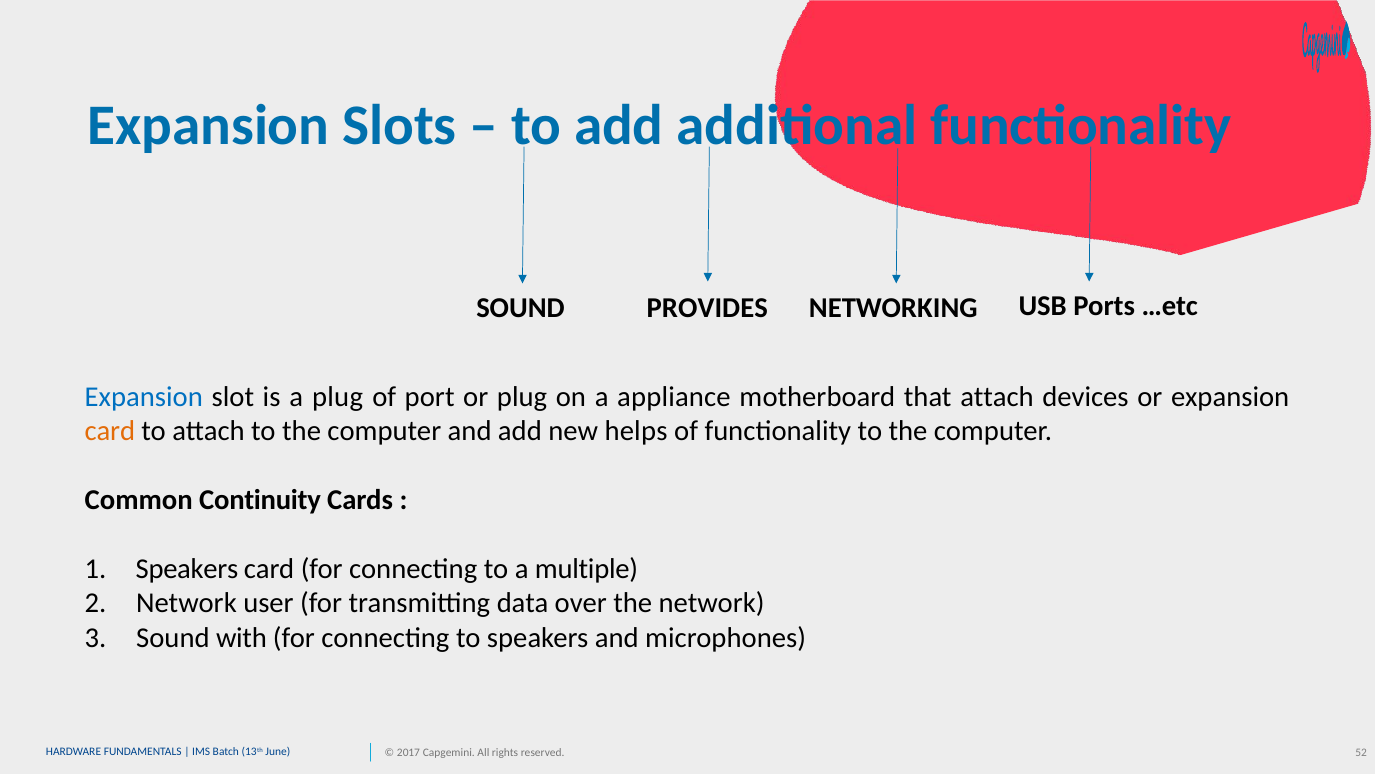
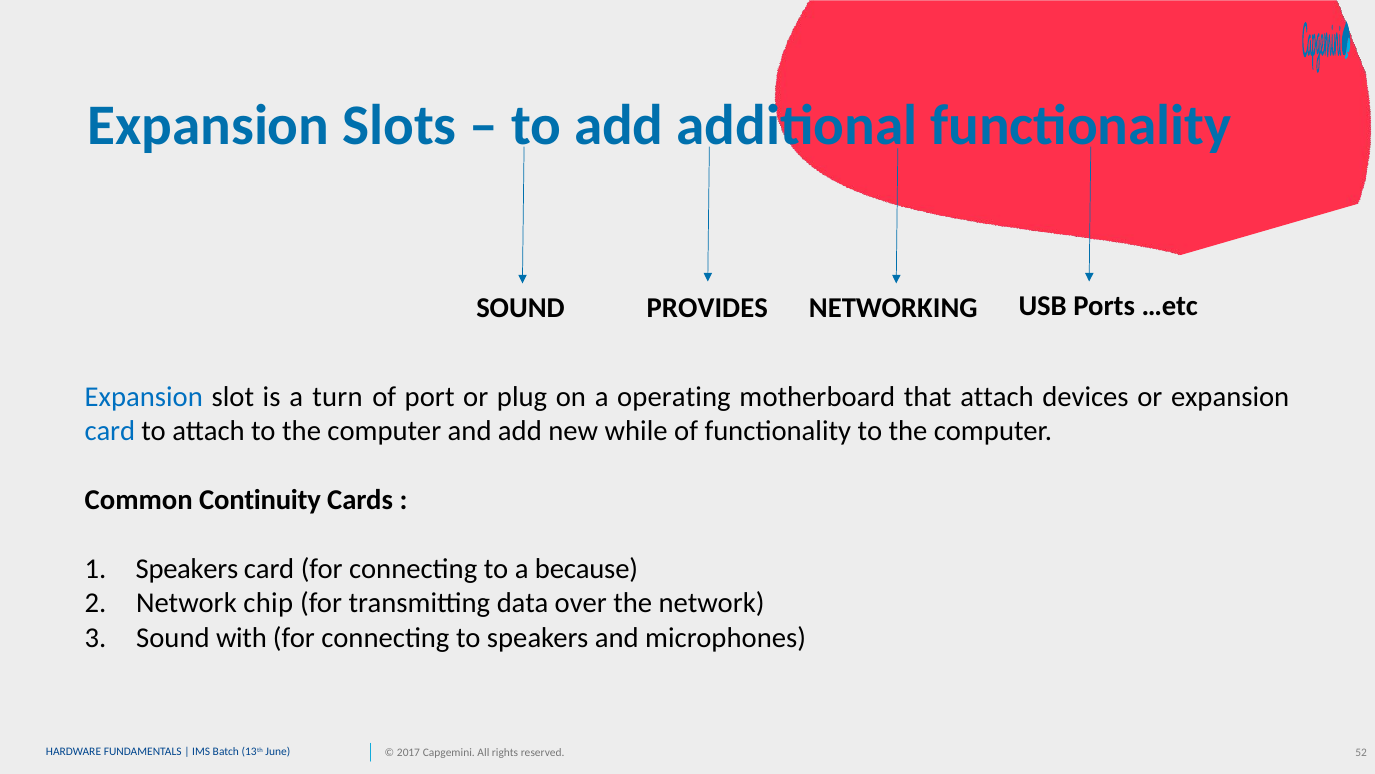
a plug: plug -> turn
appliance: appliance -> operating
card at (110, 431) colour: orange -> blue
helps: helps -> while
multiple: multiple -> because
user: user -> chip
